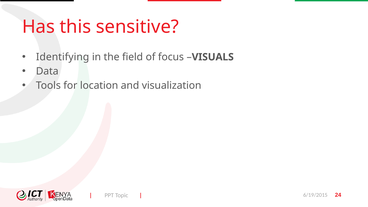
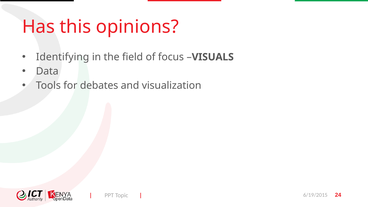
sensitive: sensitive -> opinions
location: location -> debates
